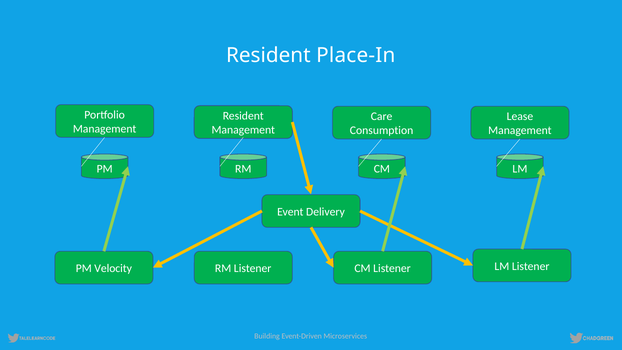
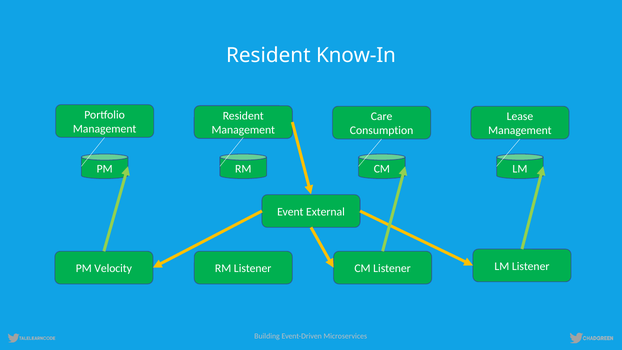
Place-In: Place-In -> Know-In
Delivery: Delivery -> External
